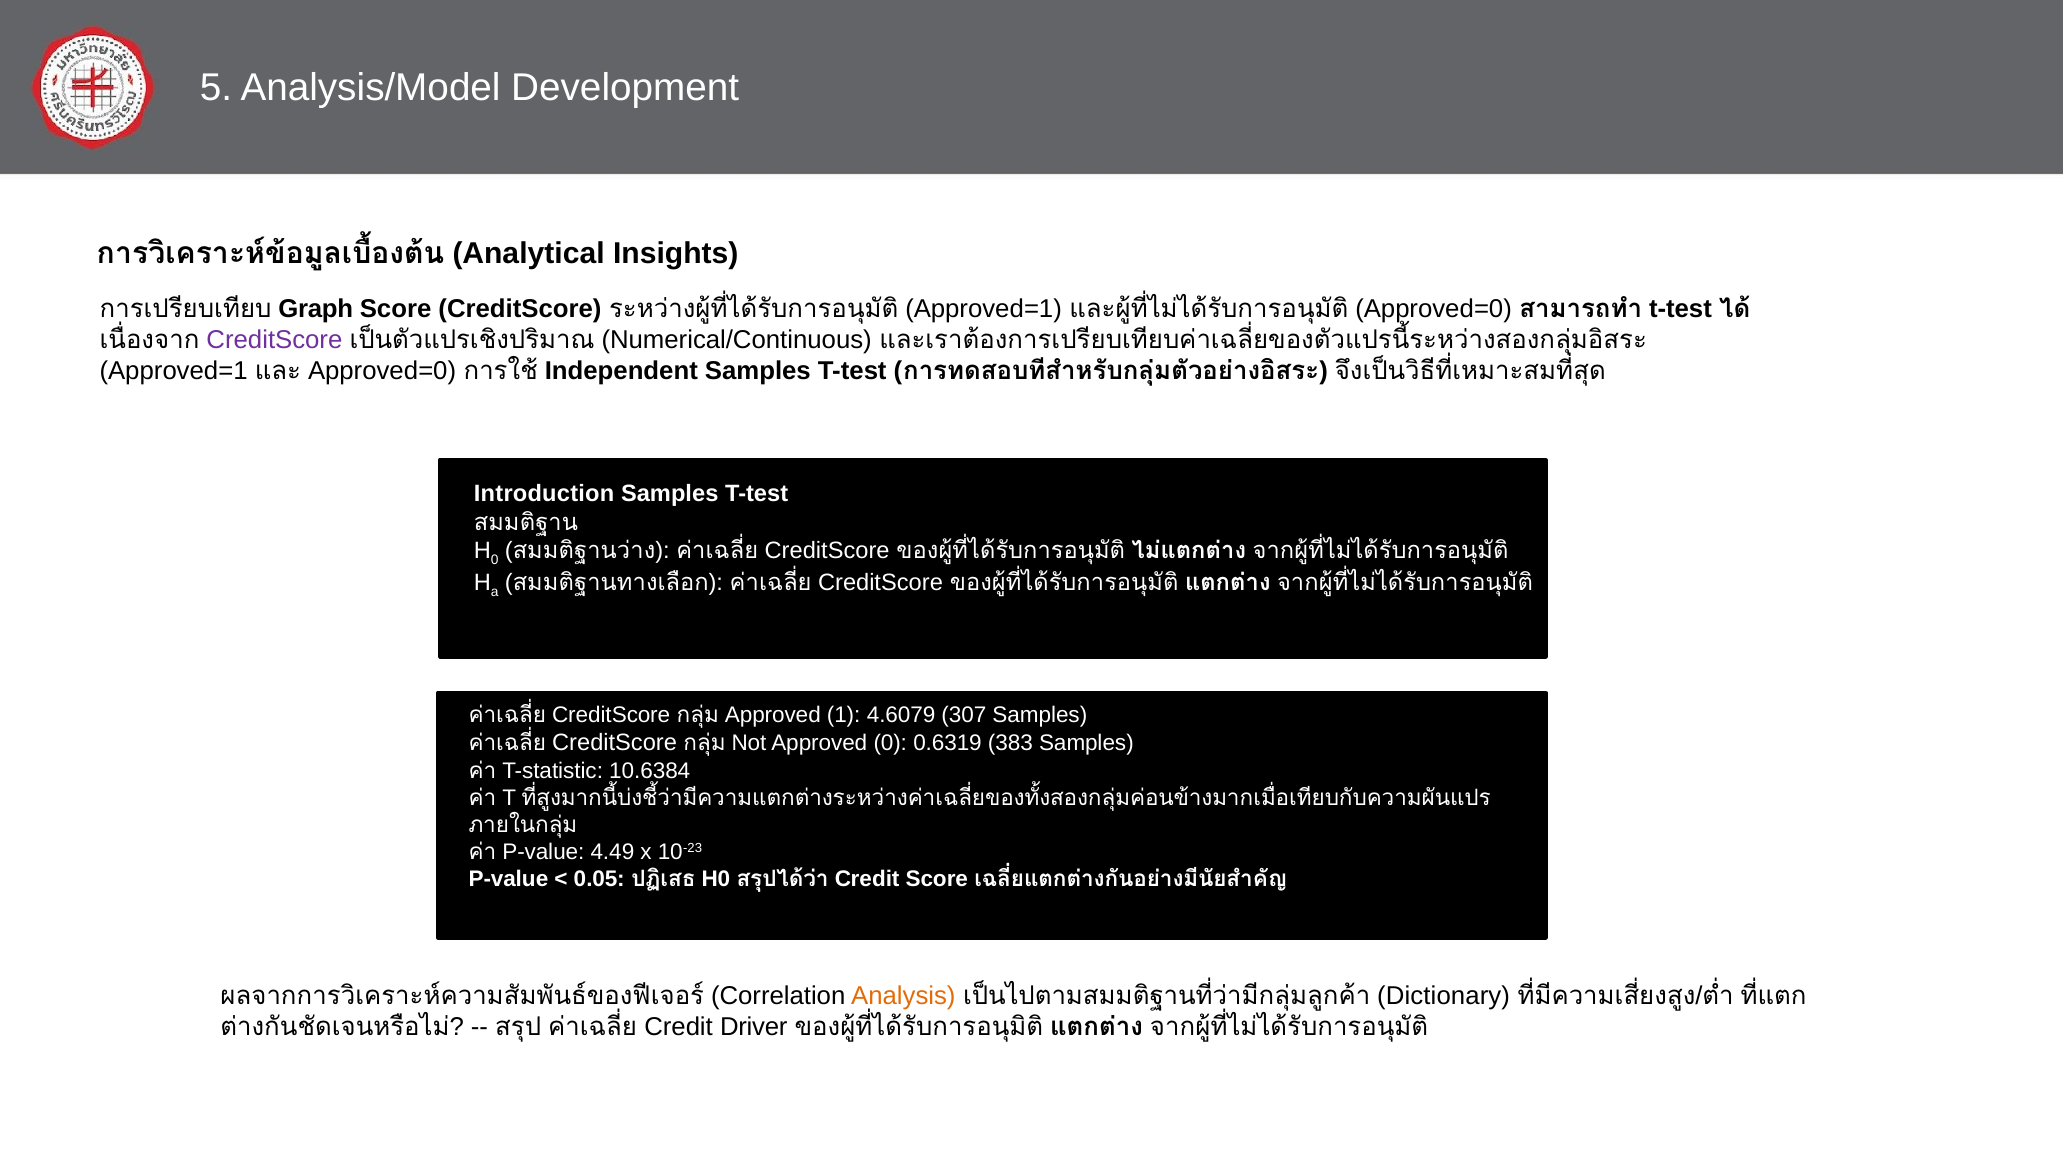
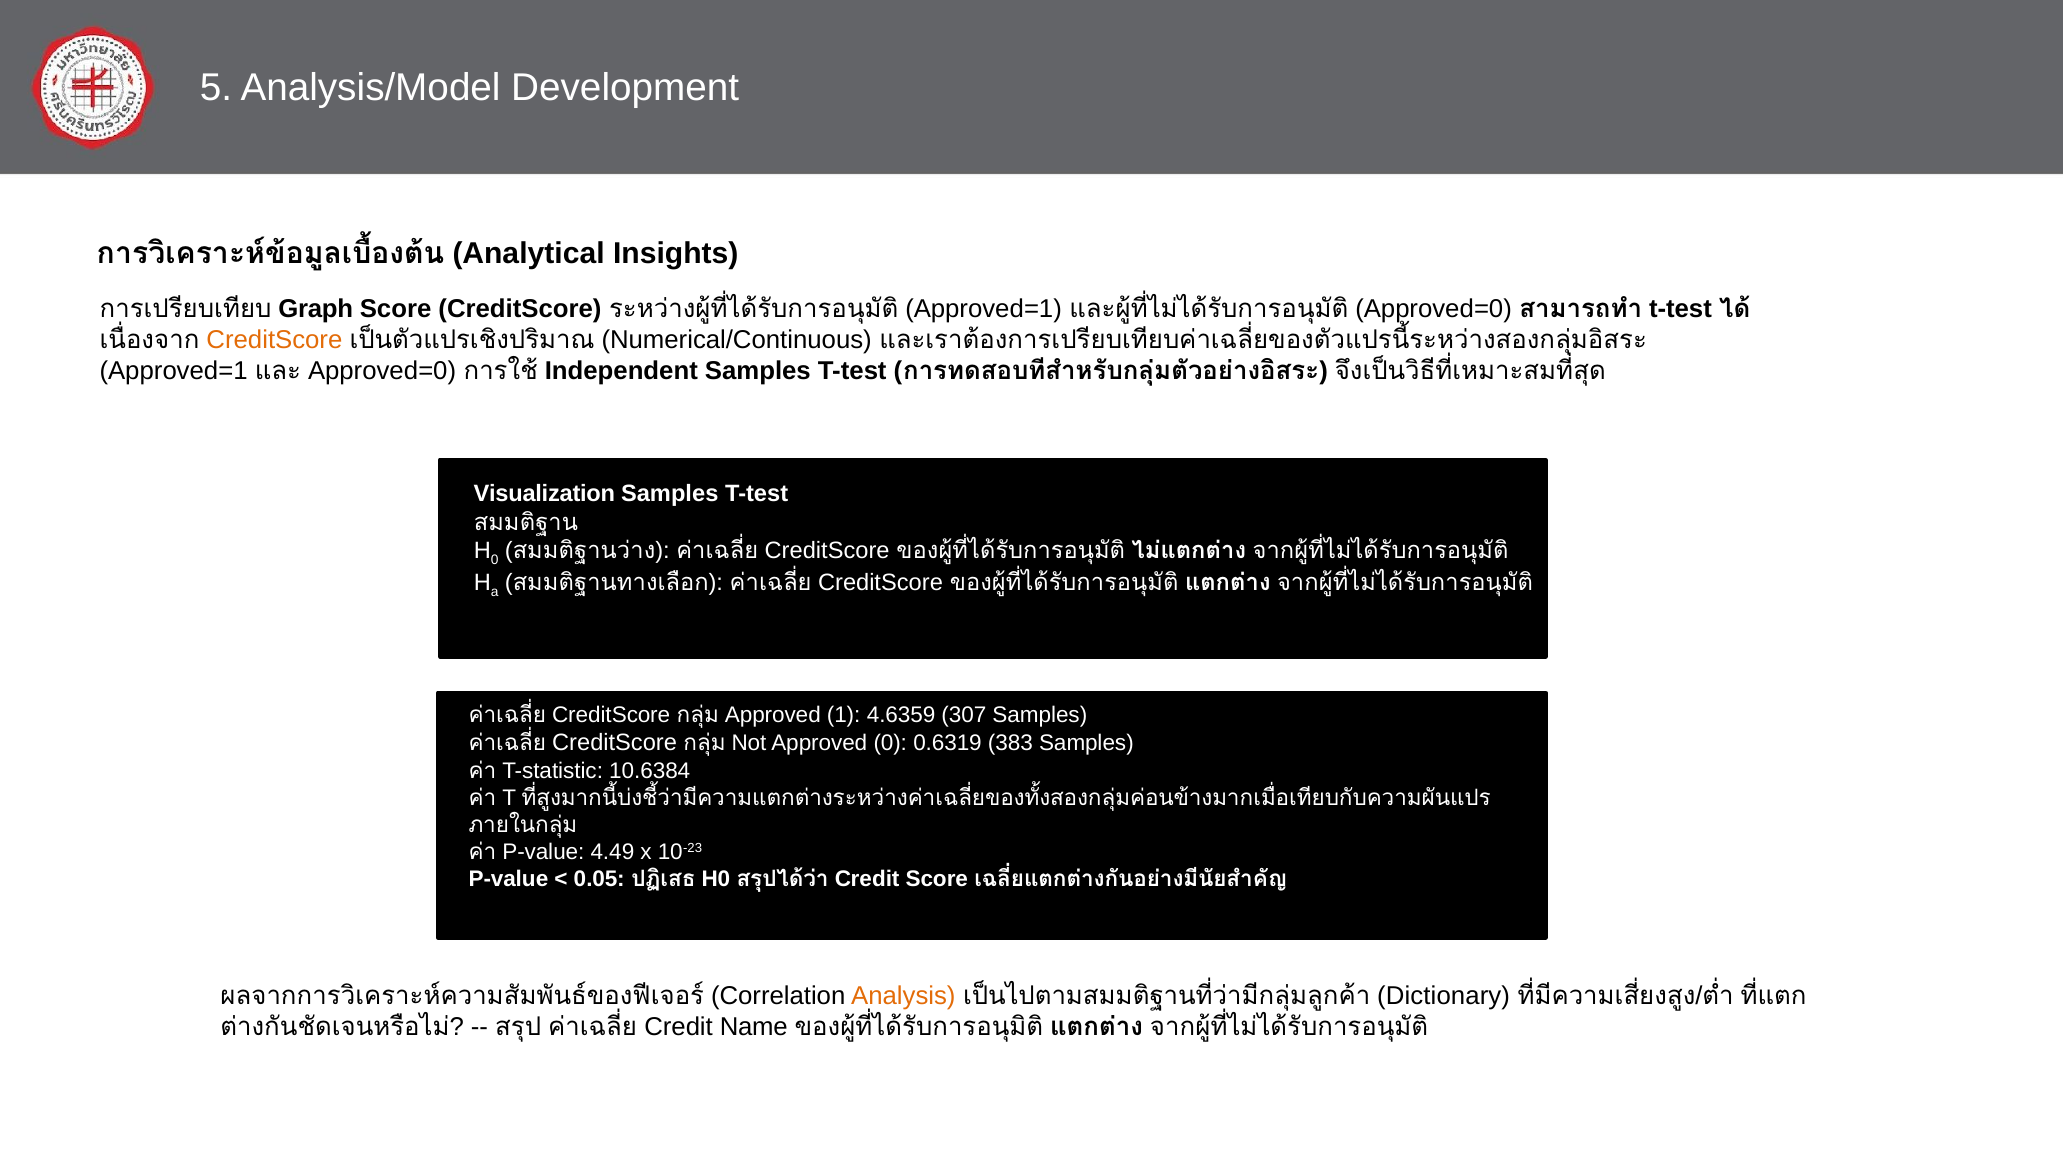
CreditScore at (274, 340) colour: purple -> orange
Introduction: Introduction -> Visualization
4.6079: 4.6079 -> 4.6359
Driver: Driver -> Name
